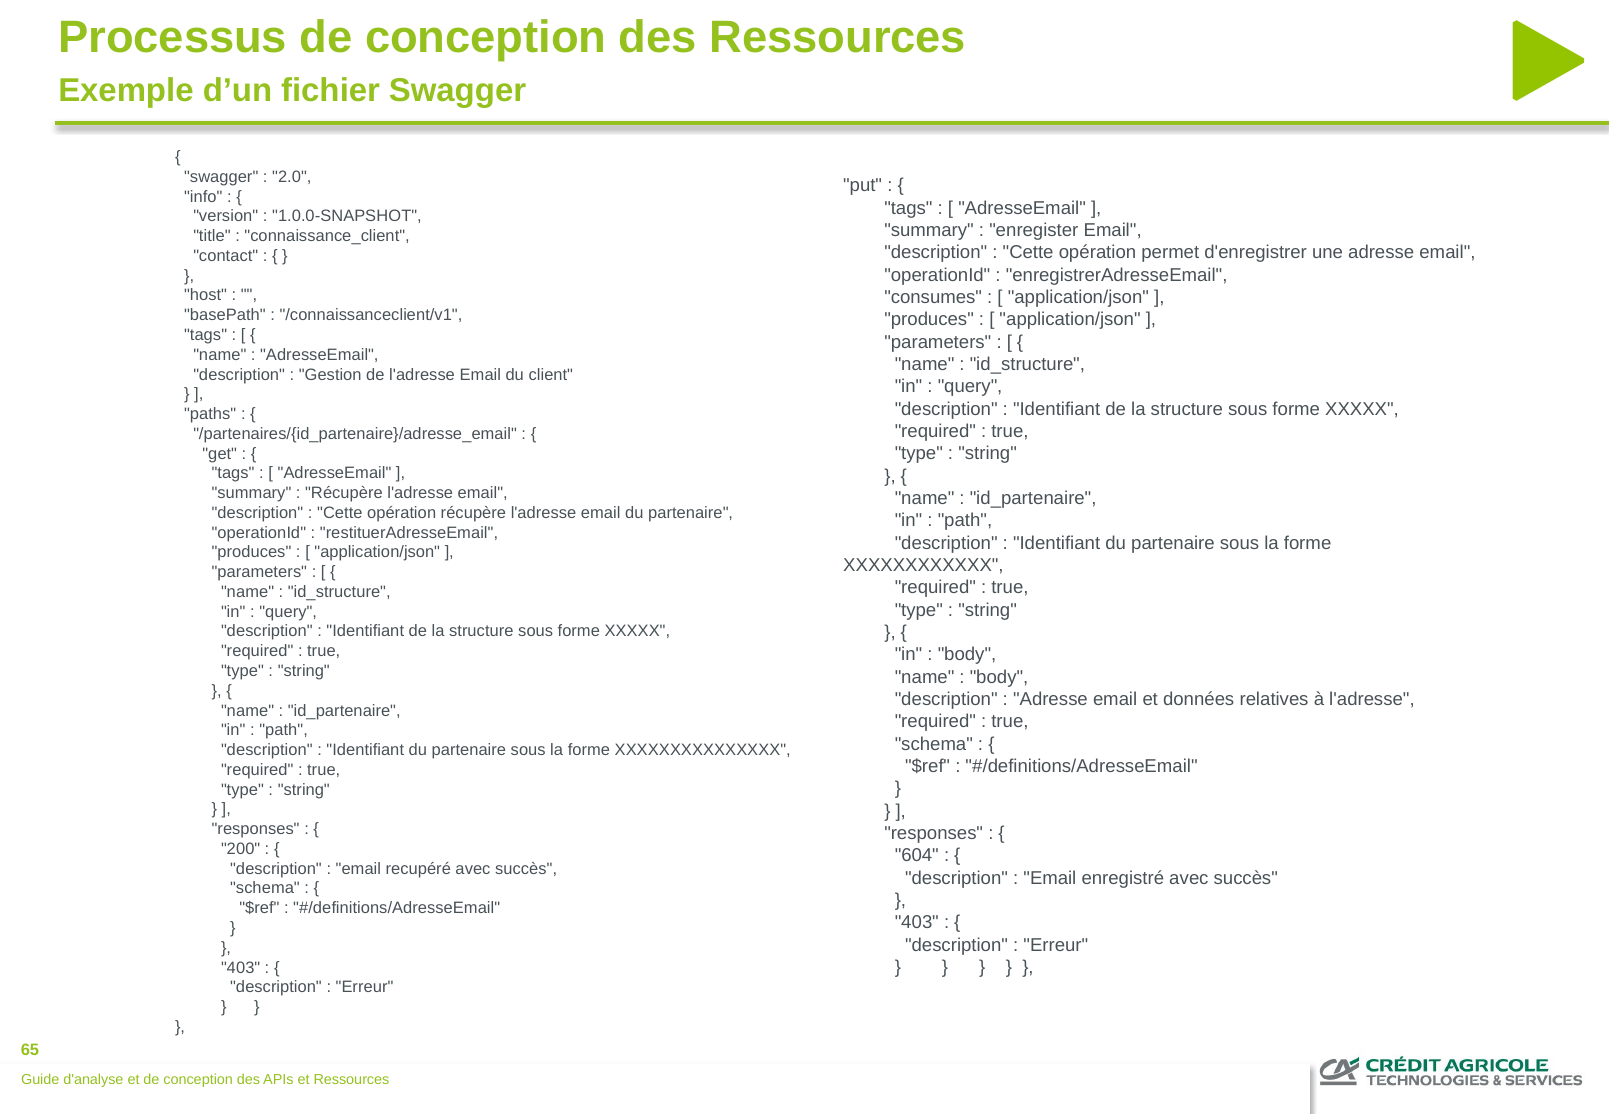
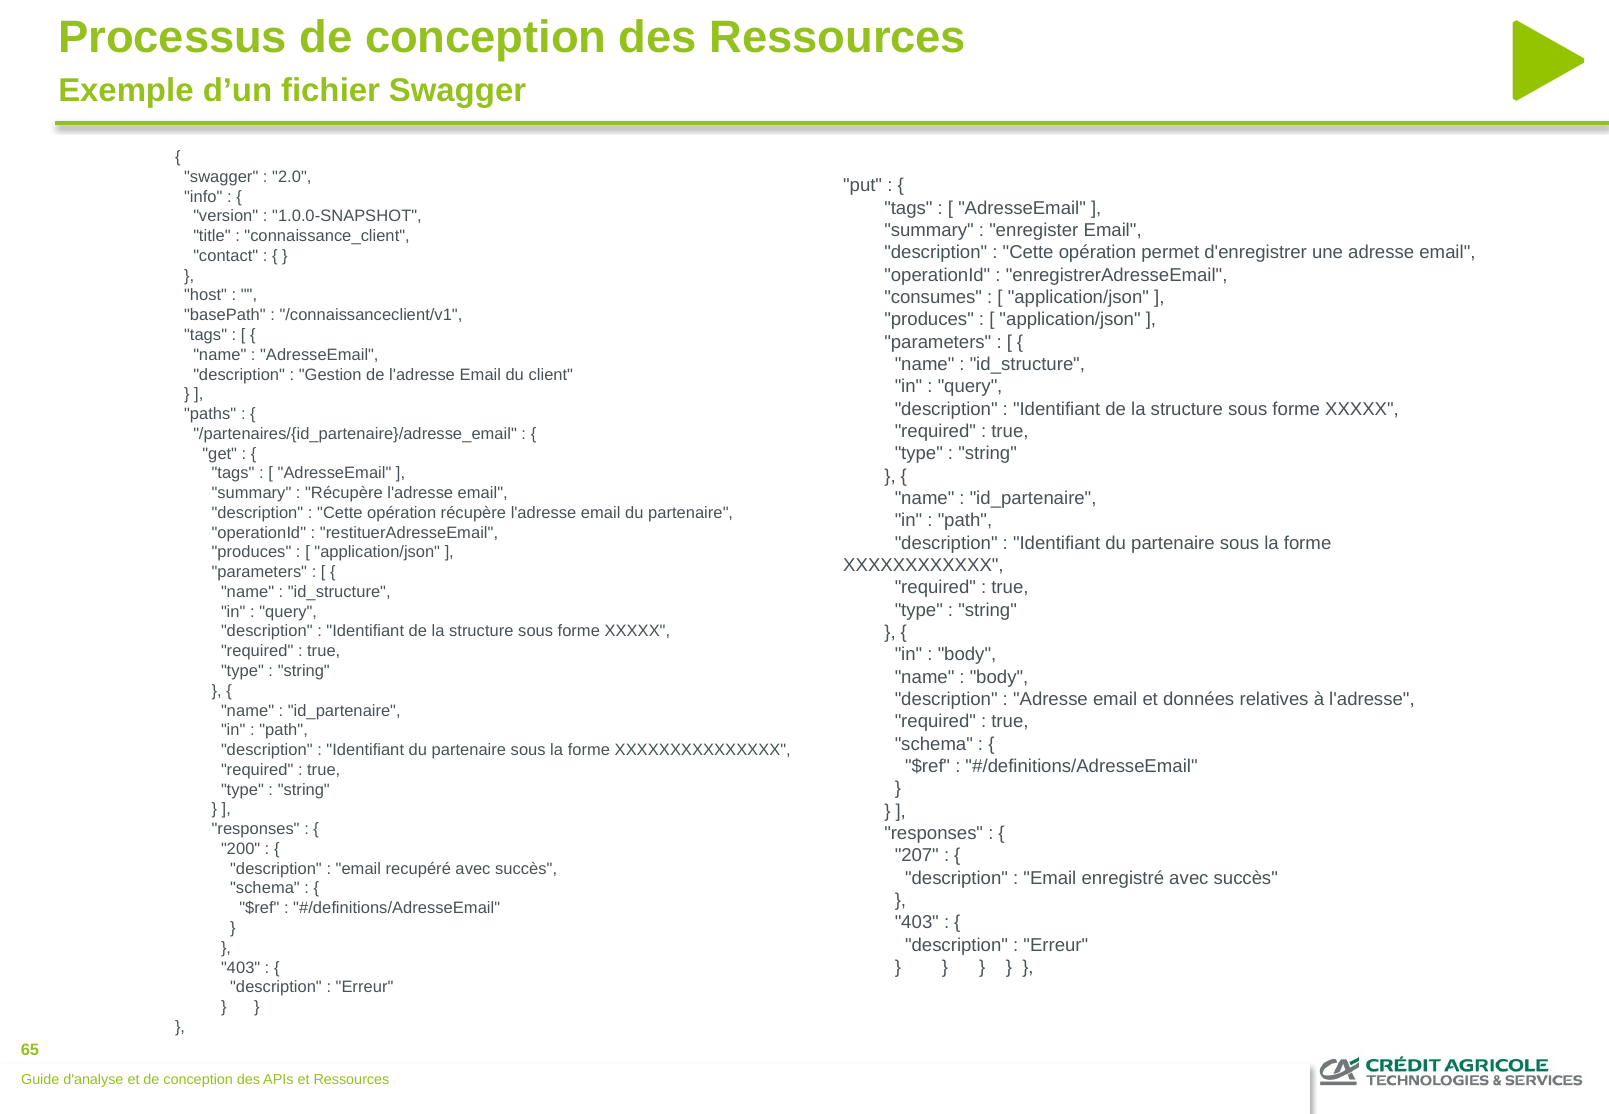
604: 604 -> 207
